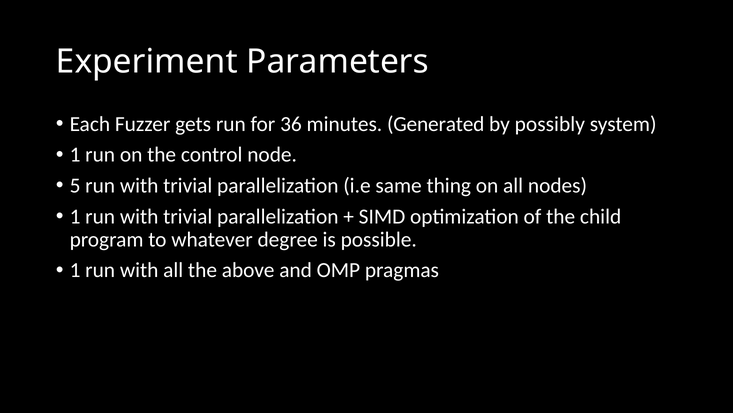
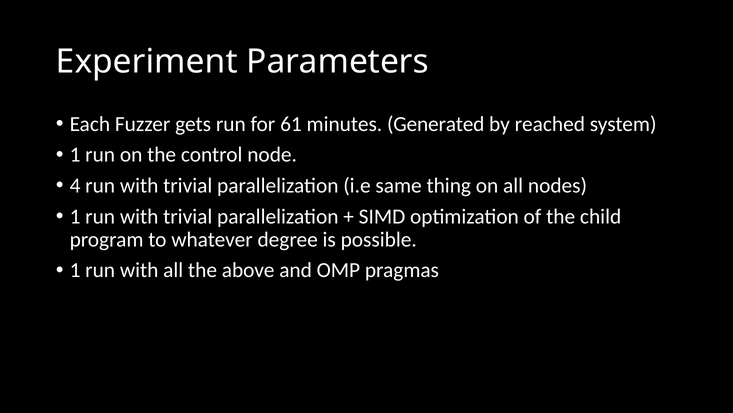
36: 36 -> 61
possibly: possibly -> reached
5: 5 -> 4
